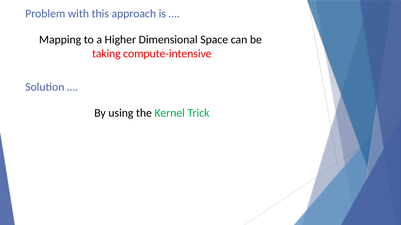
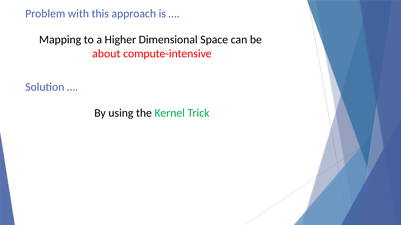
taking: taking -> about
